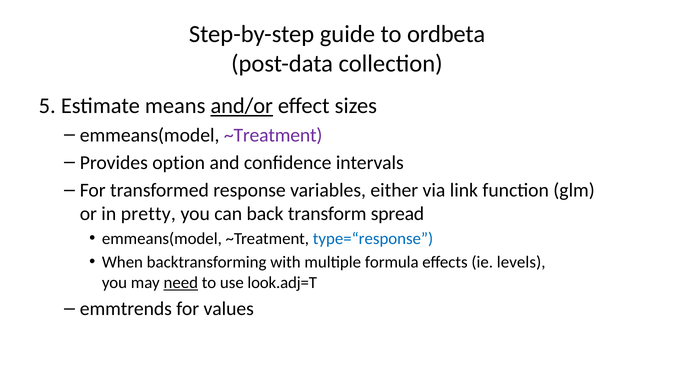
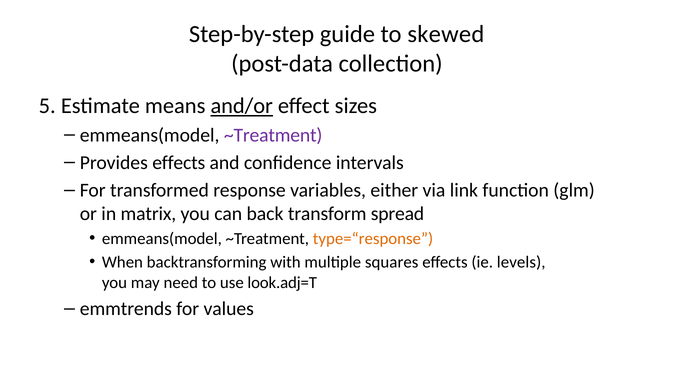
ordbeta: ordbeta -> skewed
Provides option: option -> effects
pretty: pretty -> matrix
type=“response colour: blue -> orange
formula: formula -> squares
need underline: present -> none
